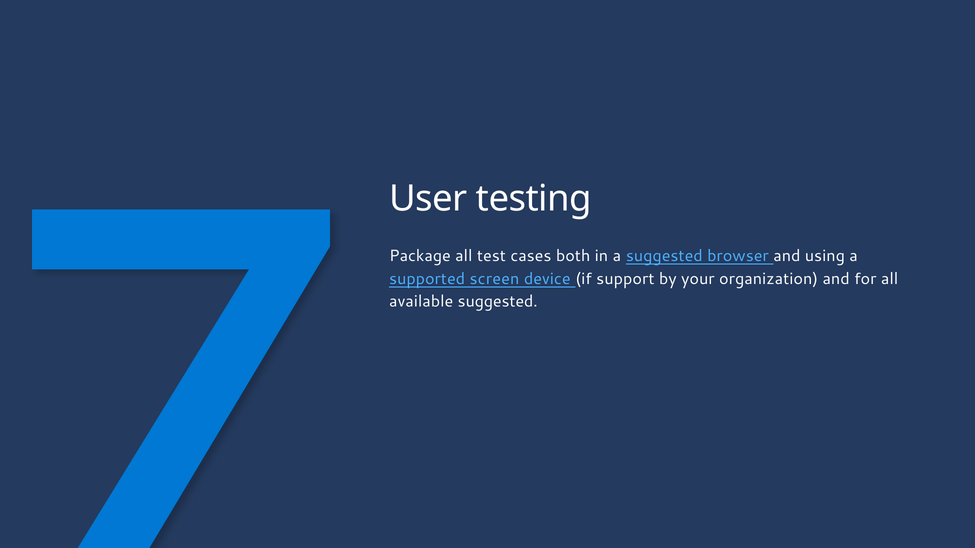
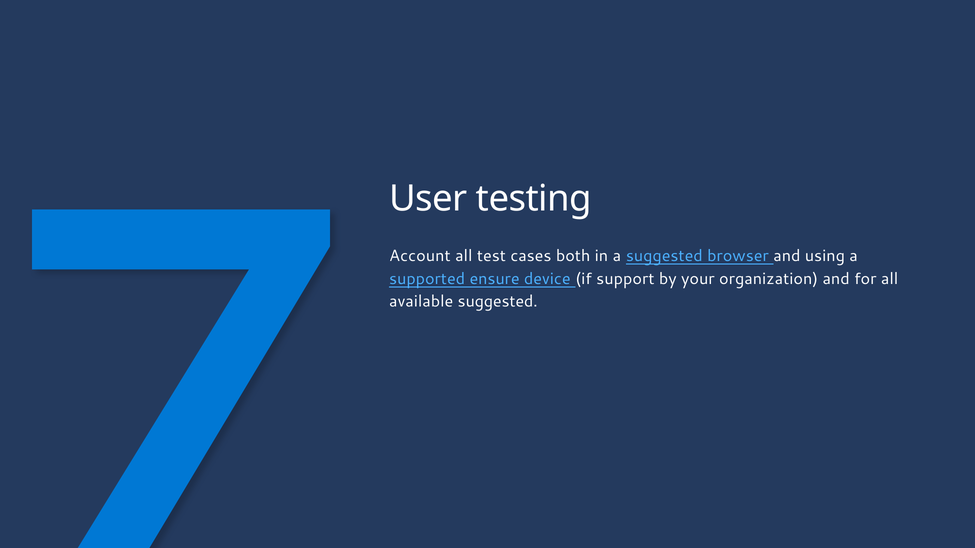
Package: Package -> Account
screen: screen -> ensure
